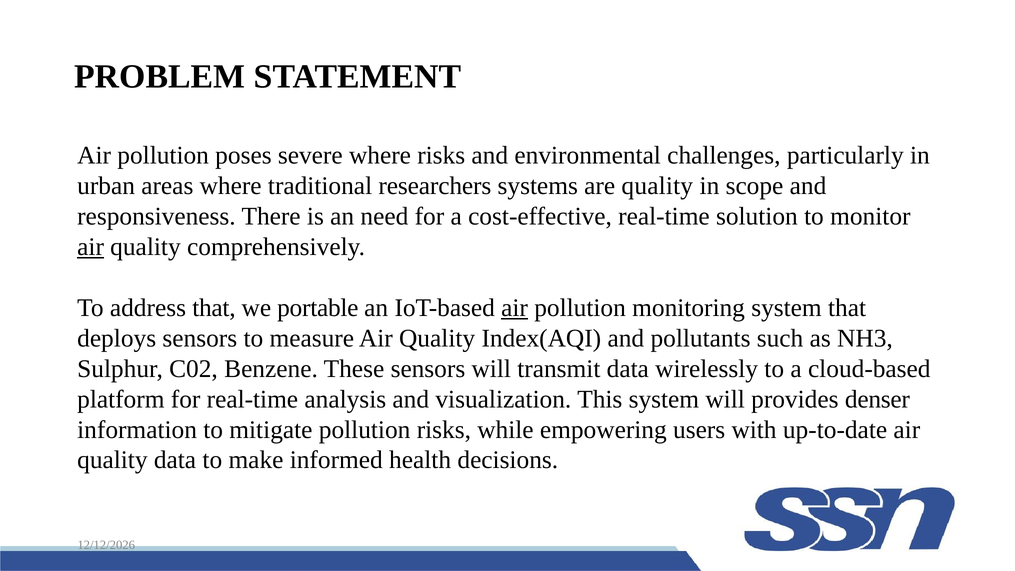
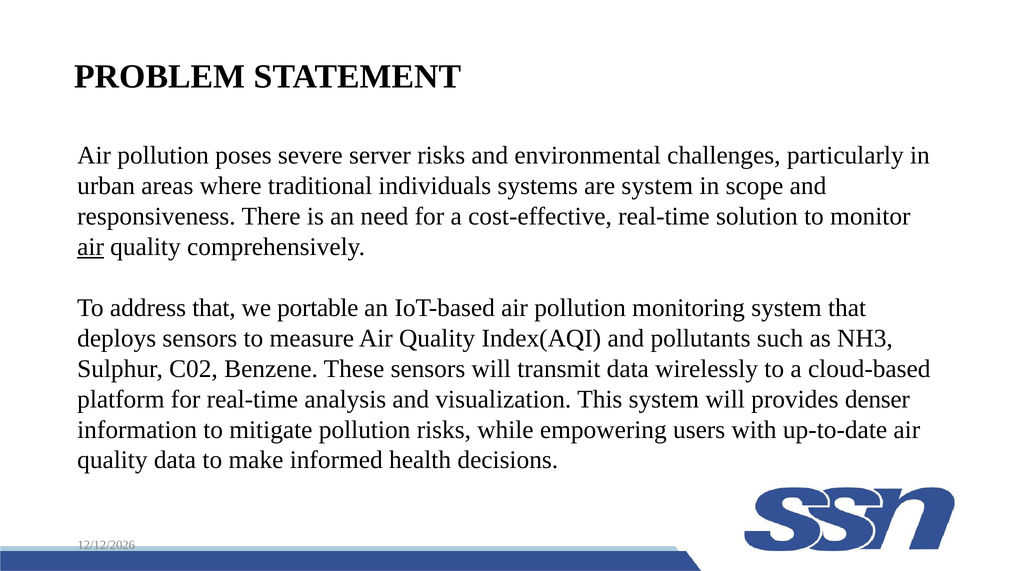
severe where: where -> server
researchers: researchers -> individuals
are quality: quality -> system
air at (515, 308) underline: present -> none
